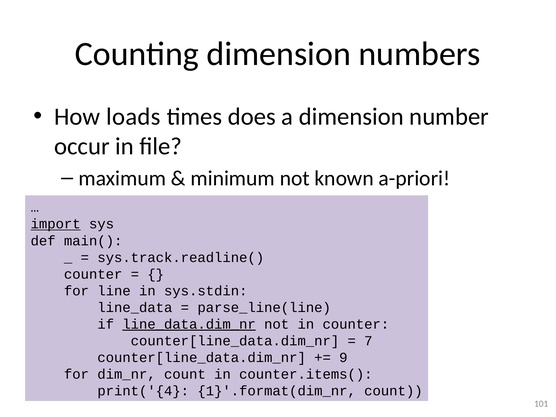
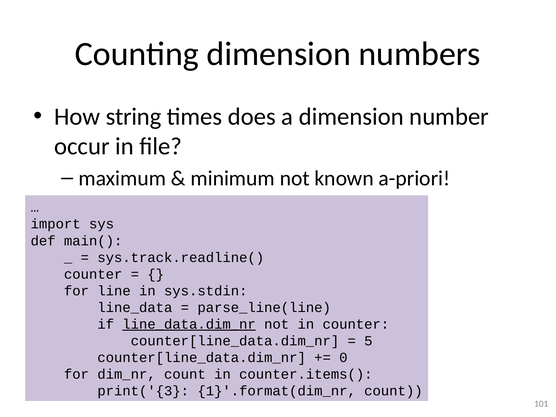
loads: loads -> string
import underline: present -> none
7: 7 -> 5
9: 9 -> 0
print('{4: print('{4 -> print('{3
